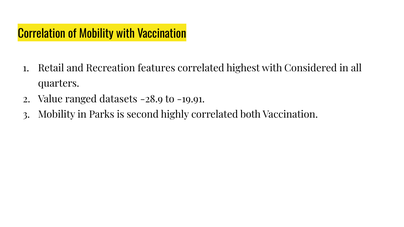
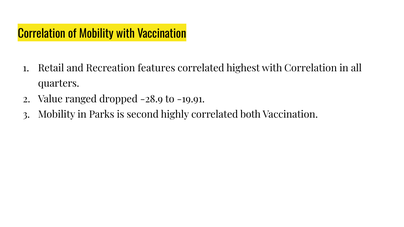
with Considered: Considered -> Correlation
datasets: datasets -> dropped
